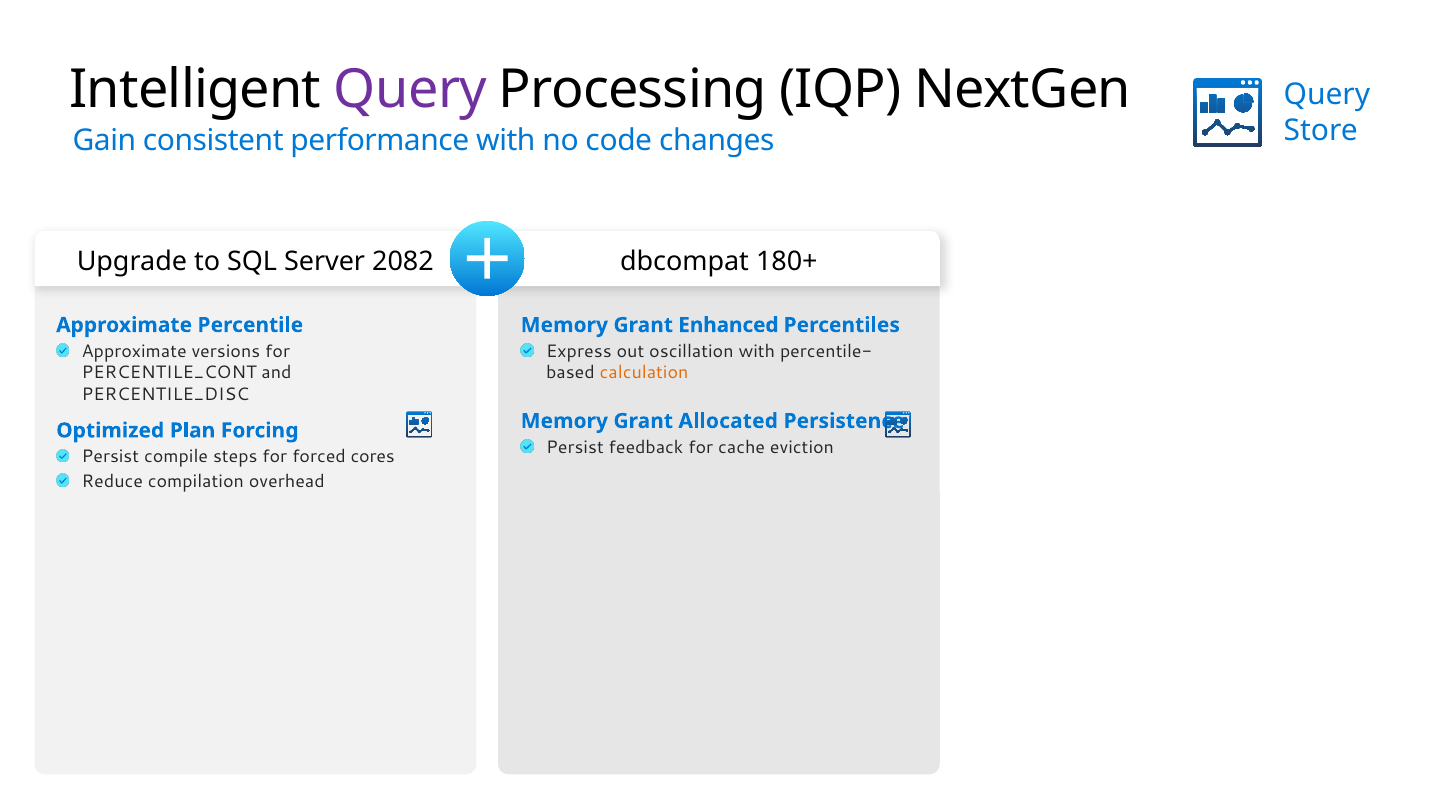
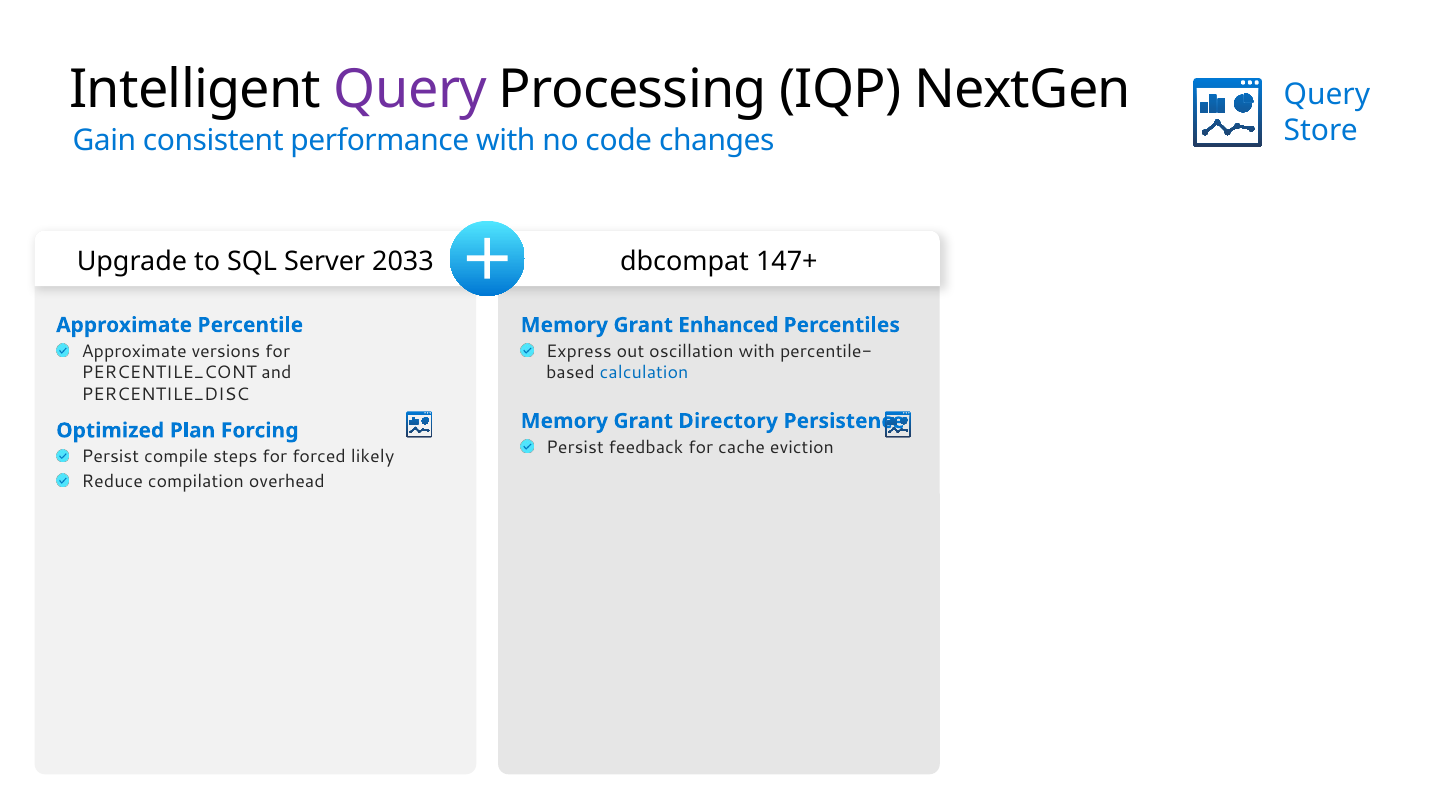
2082: 2082 -> 2033
180+: 180+ -> 147+
calculation colour: orange -> blue
Allocated: Allocated -> Directory
cores: cores -> likely
